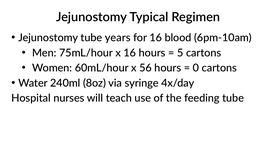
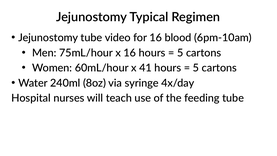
years: years -> video
56: 56 -> 41
0 at (196, 68): 0 -> 5
